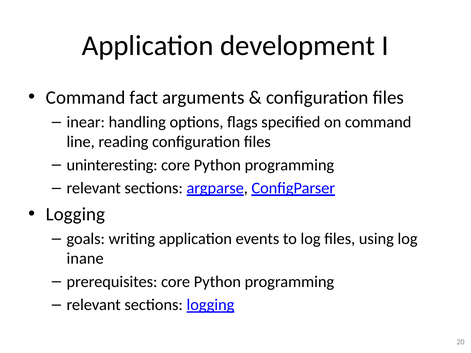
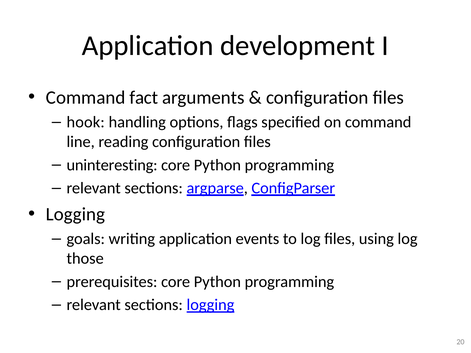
inear: inear -> hook
inane: inane -> those
